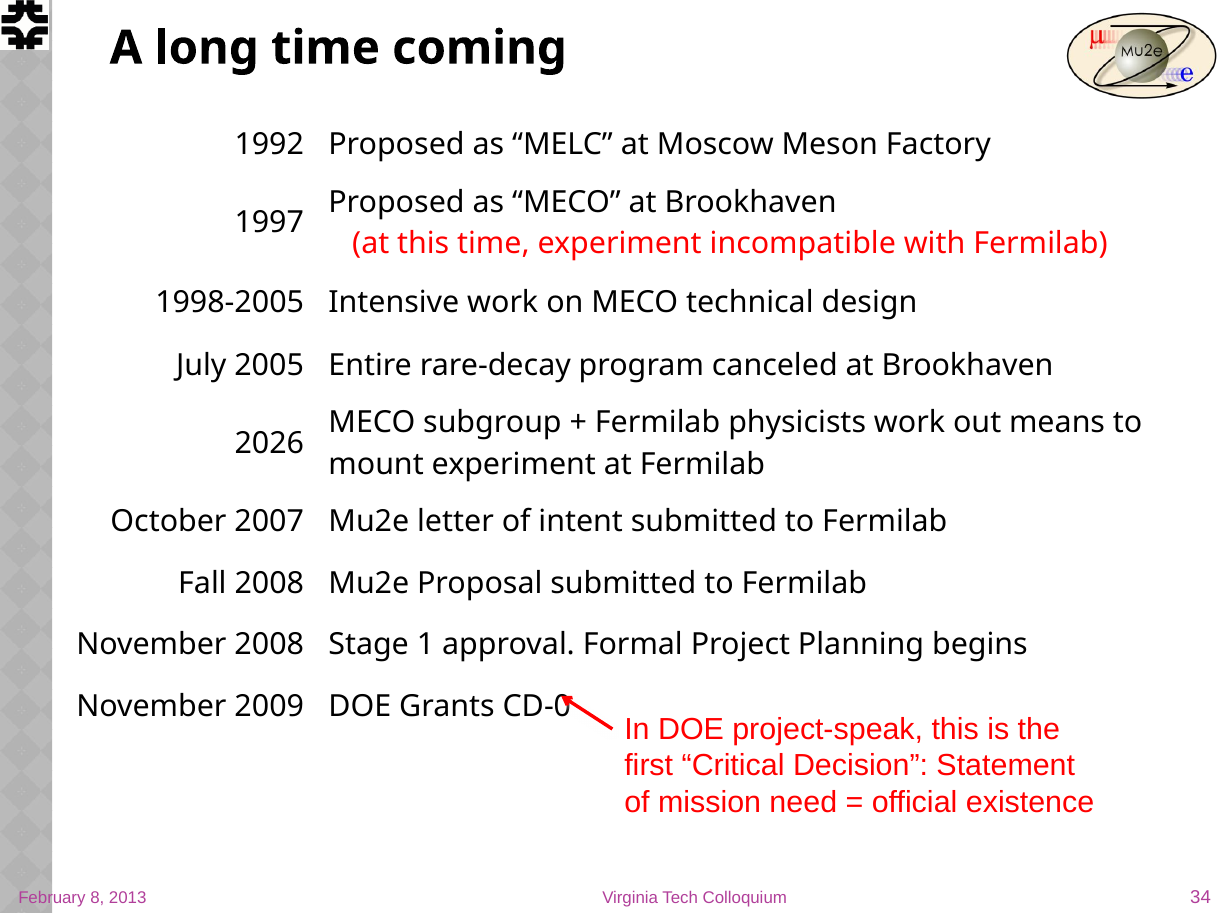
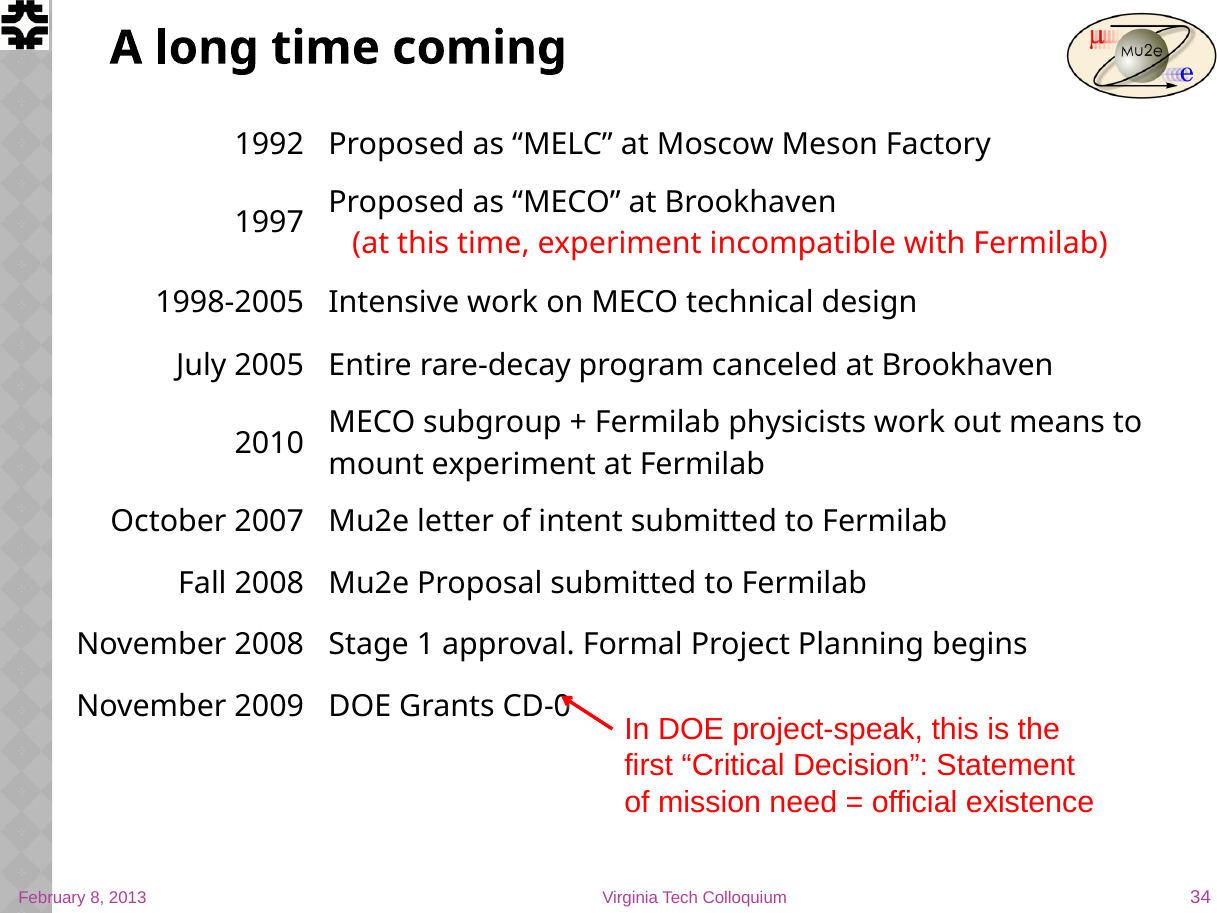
2026: 2026 -> 2010
